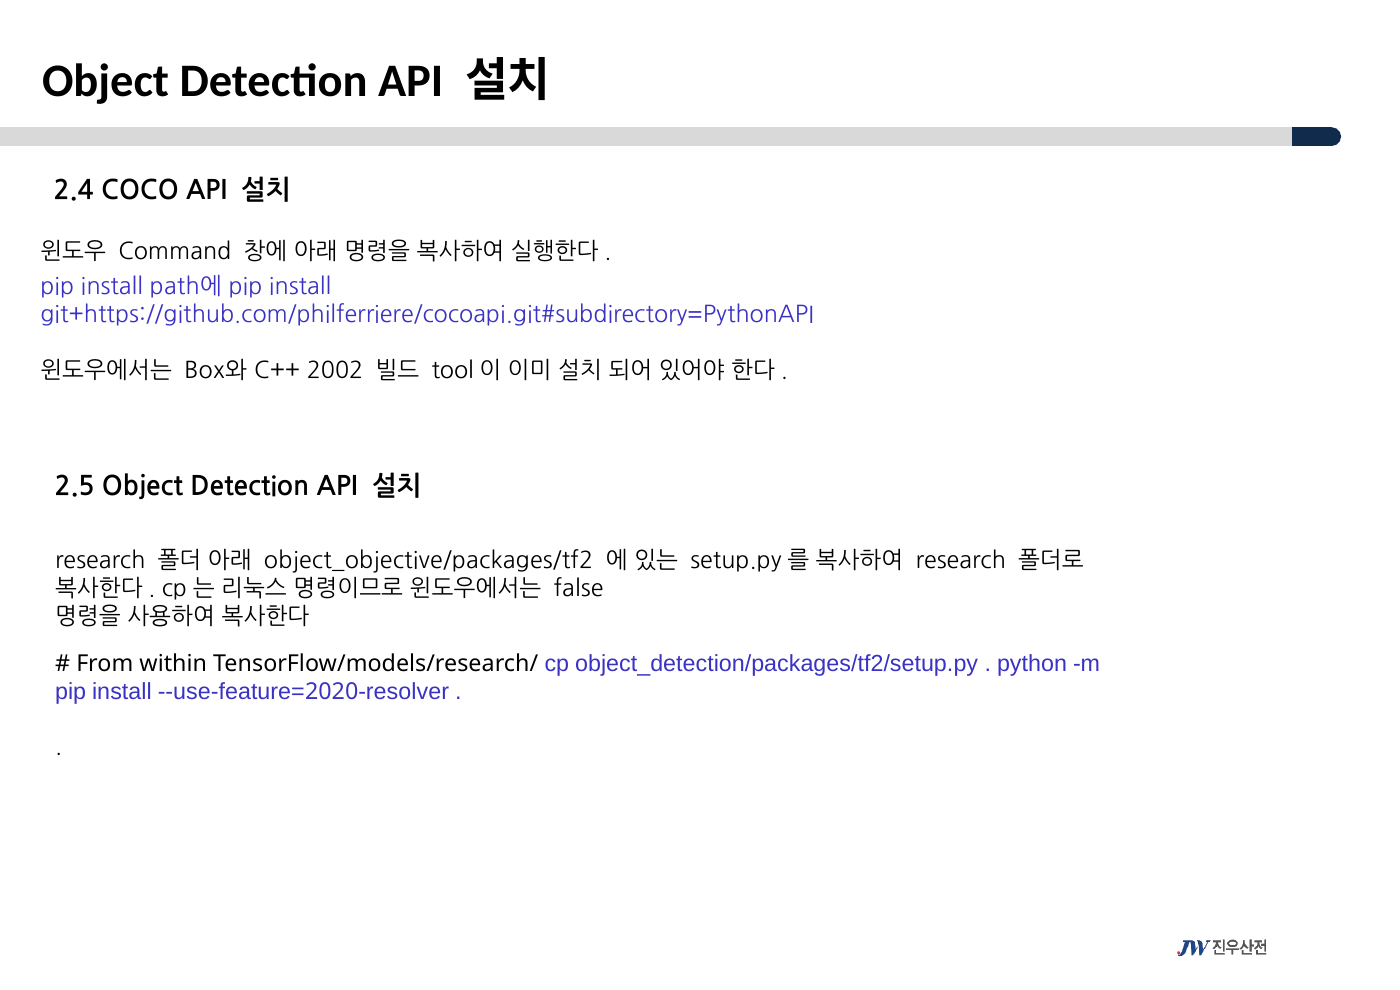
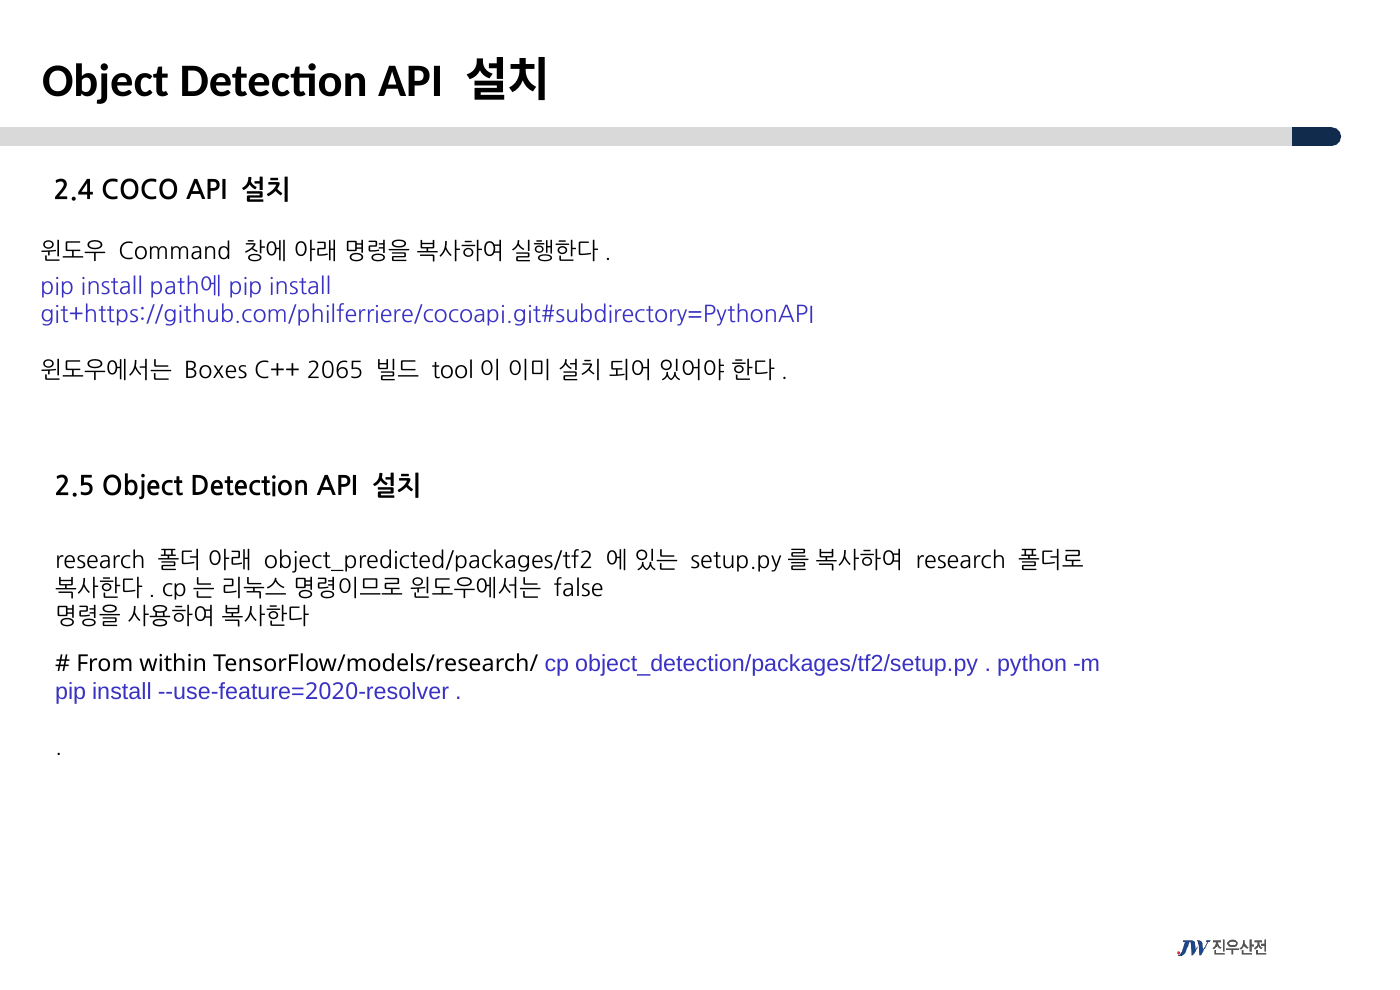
Box와: Box와 -> Boxes
2002: 2002 -> 2065
object_objective/packages/tf2: object_objective/packages/tf2 -> object_predicted/packages/tf2
